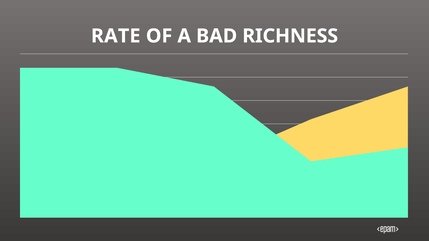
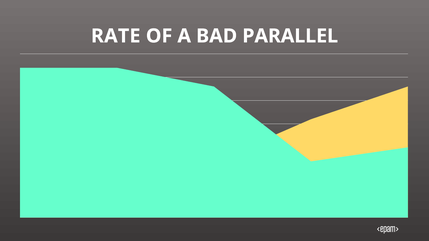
RICHNESS: RICHNESS -> PARALLEL
